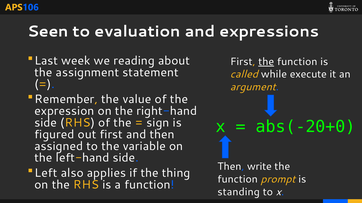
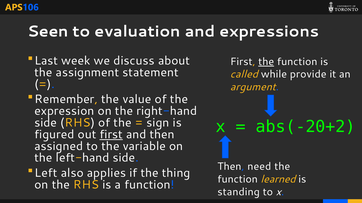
reading: reading -> discuss
execute: execute -> provide
abs(-20+0: abs(-20+0 -> abs(-20+2
first at (111, 135) underline: none -> present
write: write -> need
prompt: prompt -> learned
